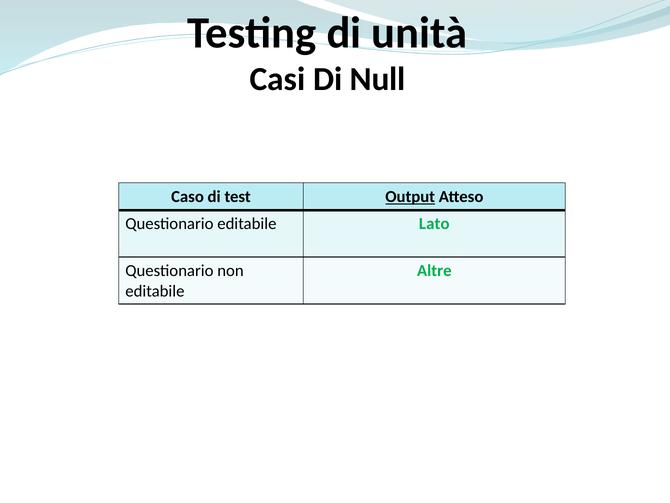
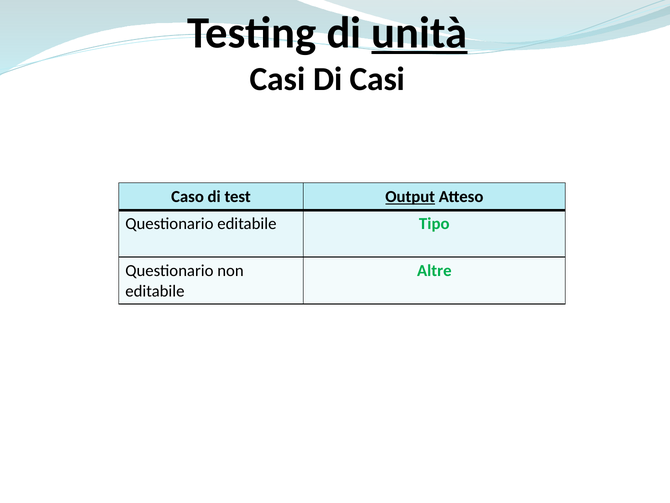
unità underline: none -> present
Di Null: Null -> Casi
Lato: Lato -> Tipo
